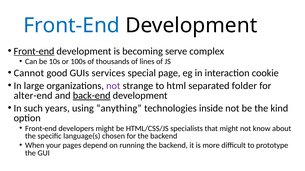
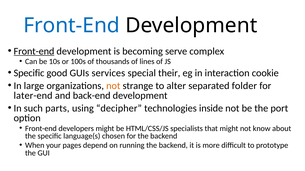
Cannot at (29, 73): Cannot -> Specific
page: page -> their
not at (113, 86) colour: purple -> orange
html: html -> alter
alter-end: alter-end -> later-end
back-end underline: present -> none
years: years -> parts
anything: anything -> decipher
kind: kind -> port
